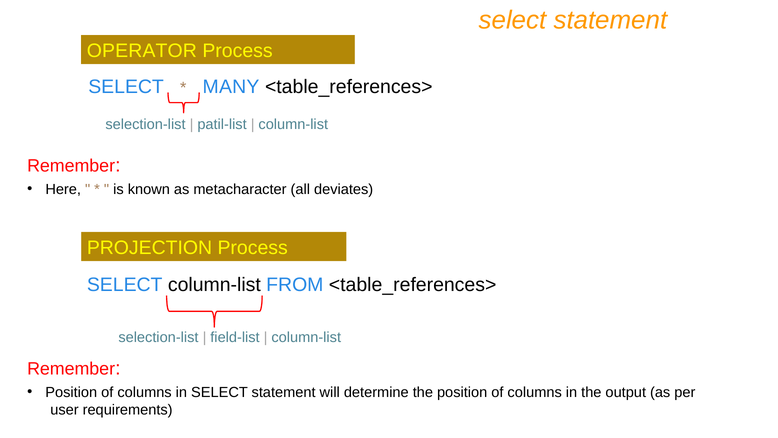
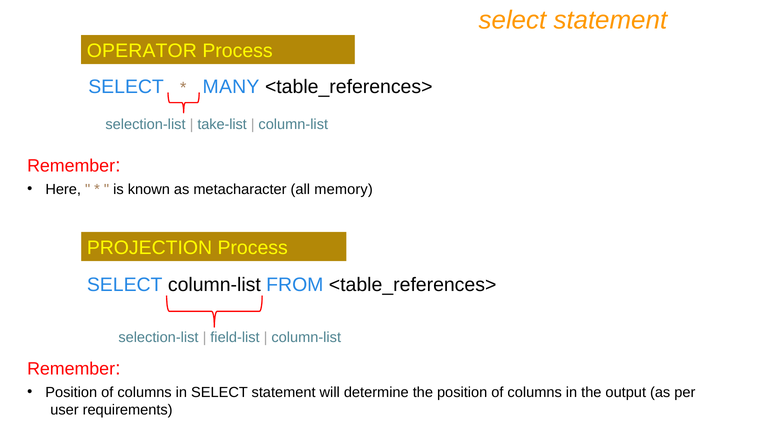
patil-list: patil-list -> take-list
deviates: deviates -> memory
